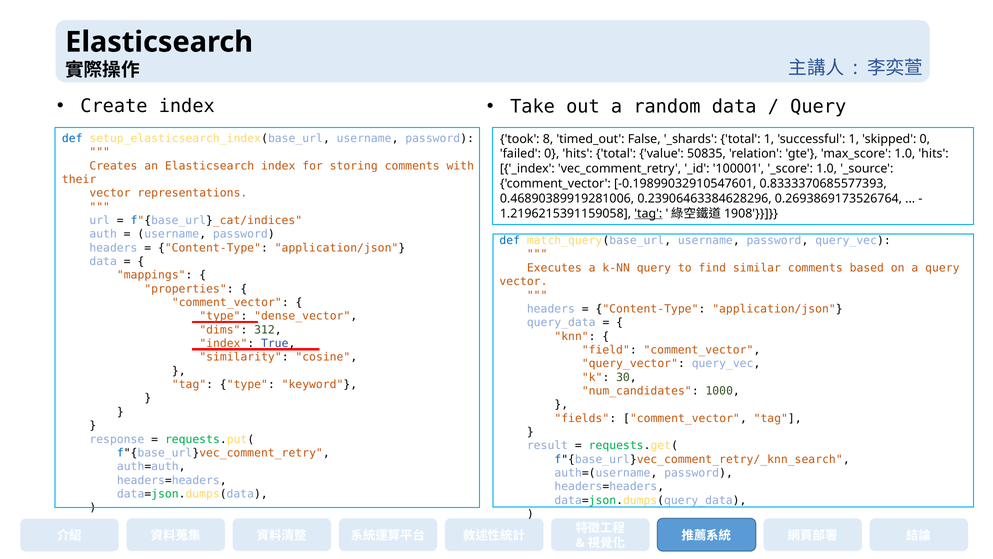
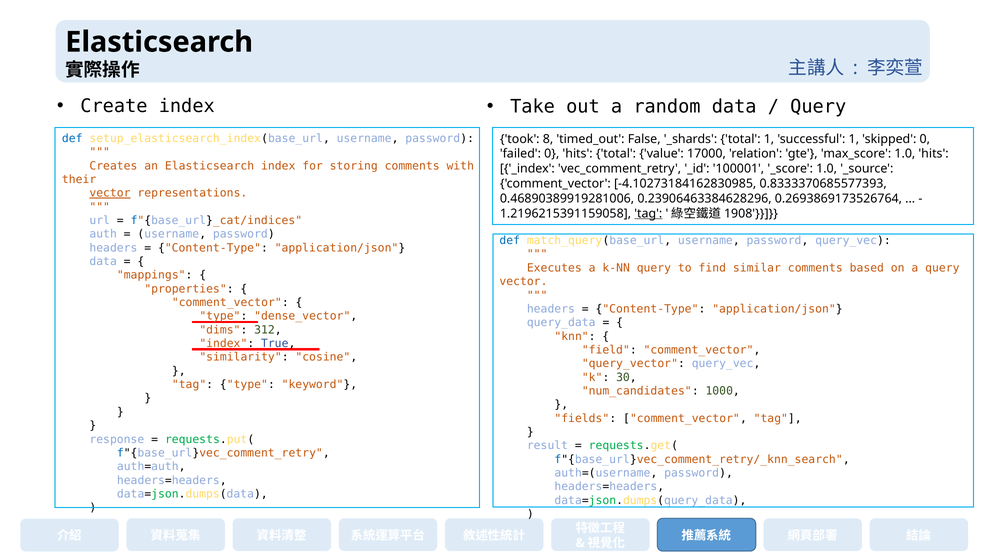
50835: 50835 -> 17000
-0.19899032910547601: -0.19899032910547601 -> -4.10273184162830985
vector at (110, 193) underline: none -> present
